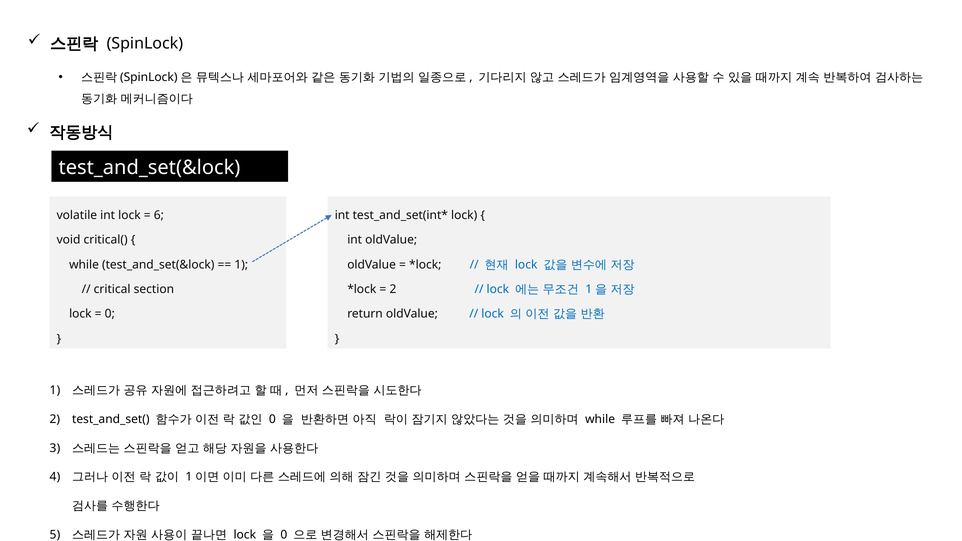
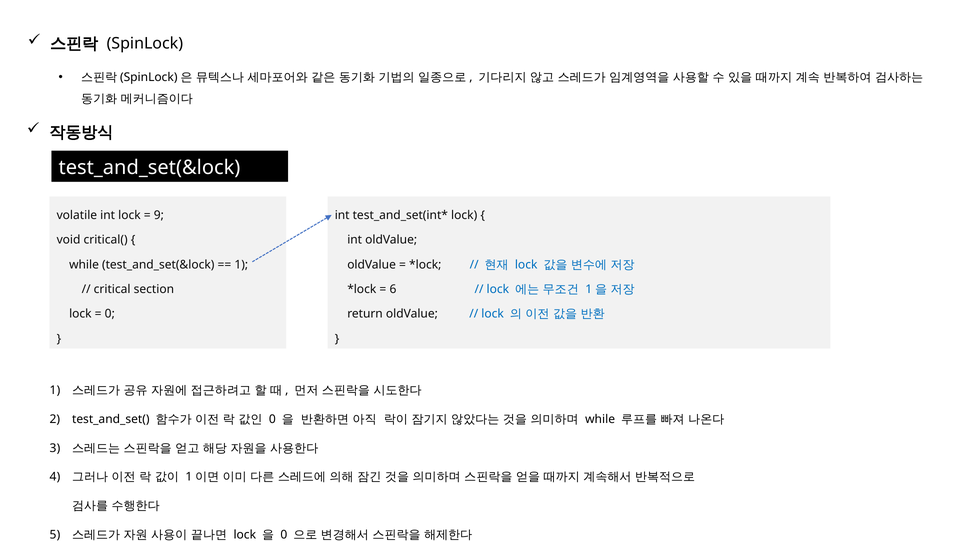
6: 6 -> 9
2 at (393, 289): 2 -> 6
